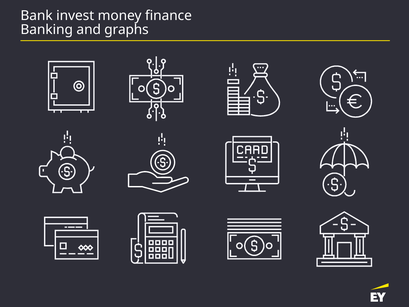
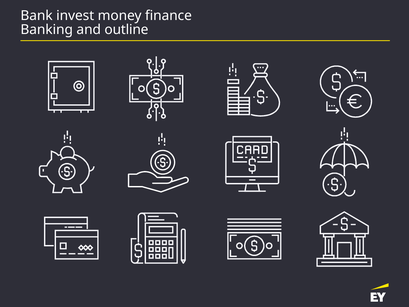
graphs: graphs -> outline
